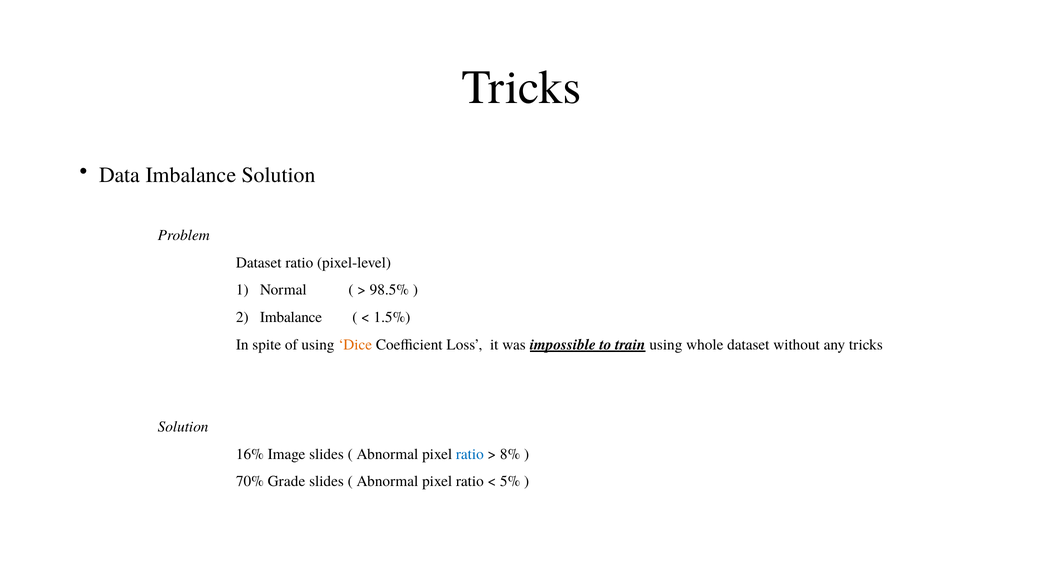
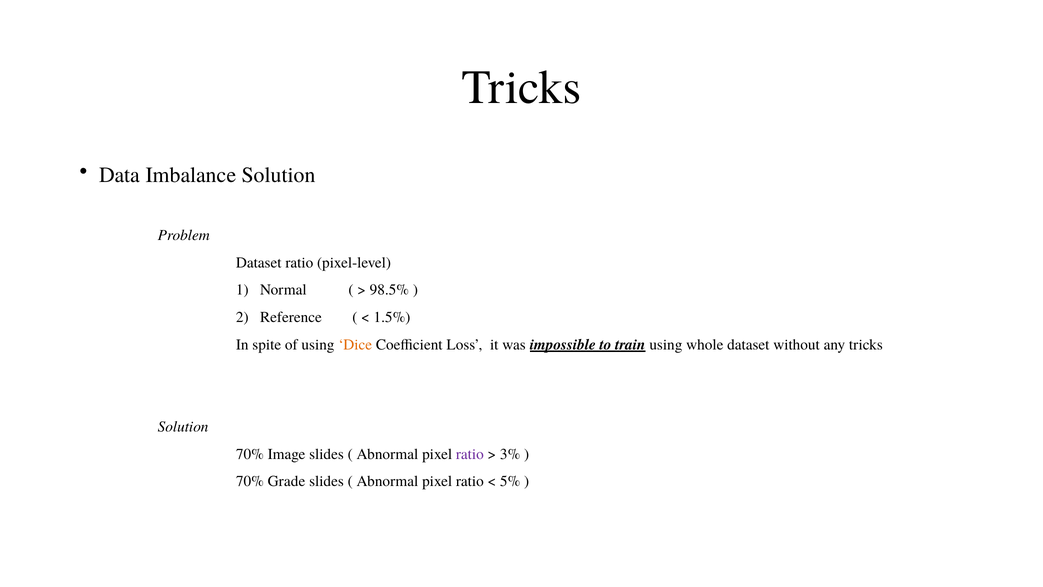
2 Imbalance: Imbalance -> Reference
16% at (250, 454): 16% -> 70%
ratio at (470, 454) colour: blue -> purple
8%: 8% -> 3%
